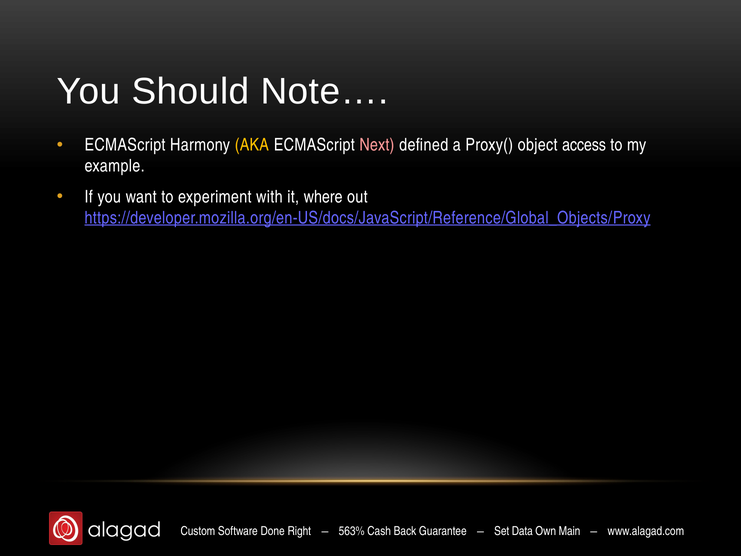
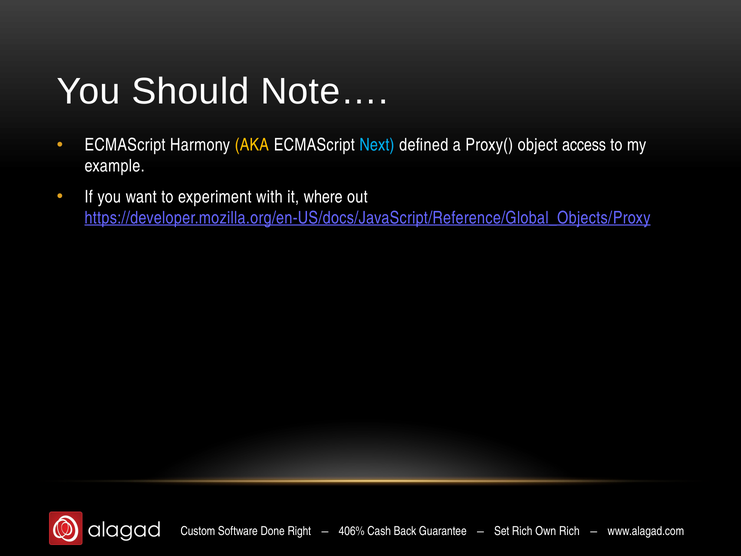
Next colour: pink -> light blue
563%: 563% -> 406%
Set Data: Data -> Rich
Own Main: Main -> Rich
